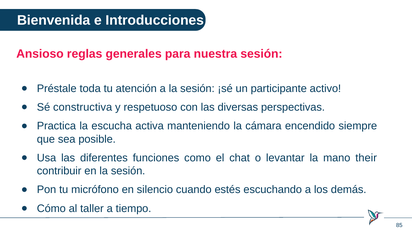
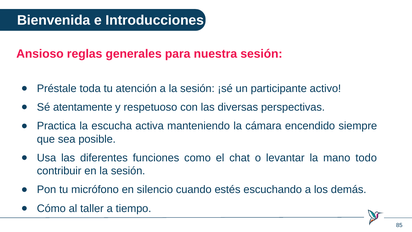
constructiva: constructiva -> atentamente
their: their -> todo
